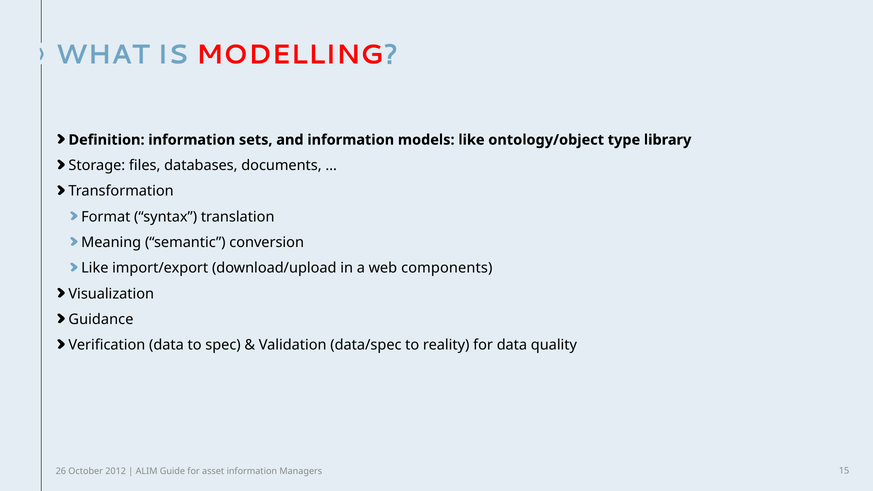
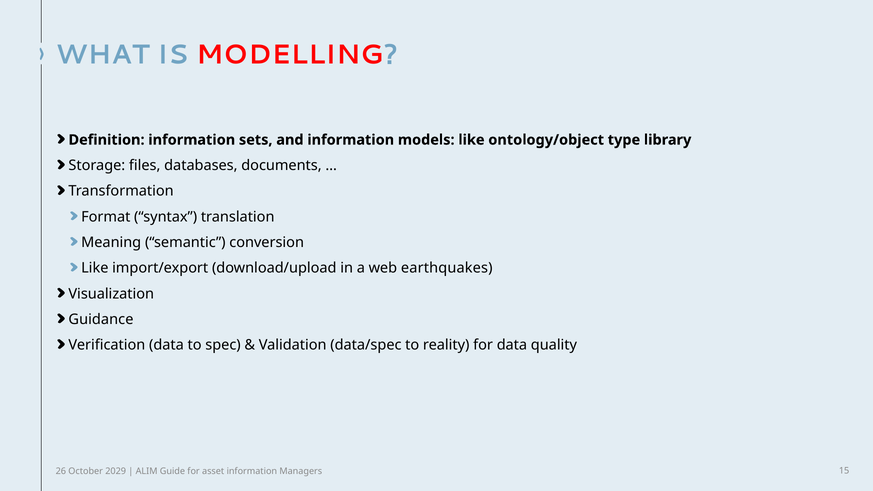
components: components -> earthquakes
2012: 2012 -> 2029
